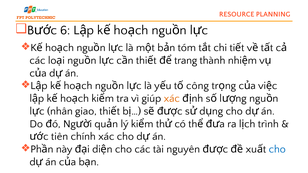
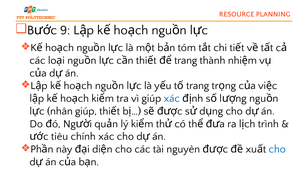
6: 6 -> 9
công at (198, 86): công -> trang
xác at (172, 99) colour: orange -> blue
nhân giao: giao -> giúp
tiên: tiên -> tiêu
